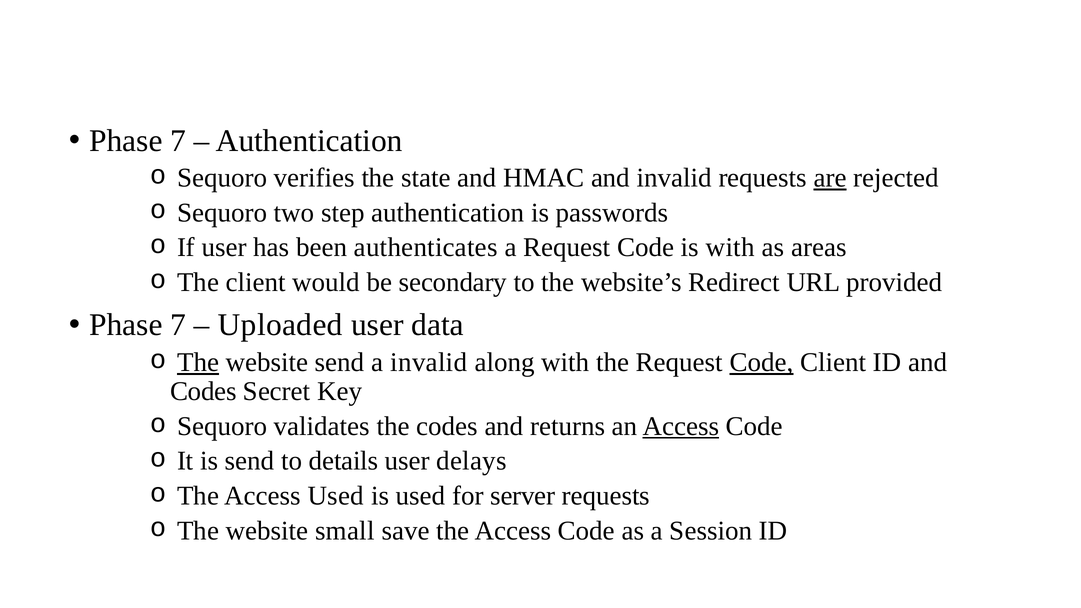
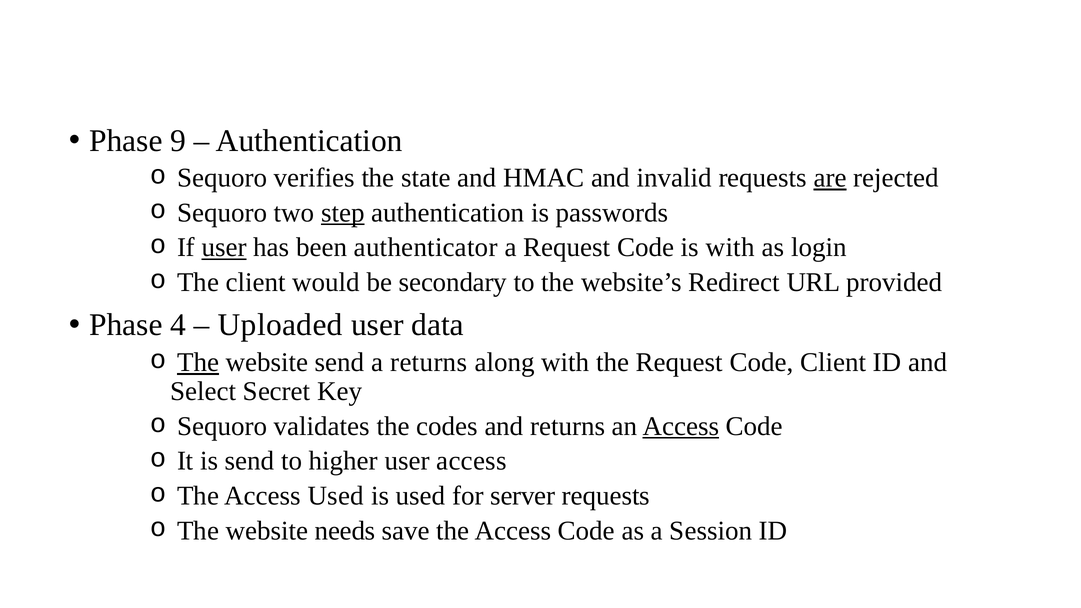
7 at (178, 141): 7 -> 9
step underline: none -> present
user at (224, 248) underline: none -> present
authenticates: authenticates -> authenticator
areas: areas -> login
7 at (178, 325): 7 -> 4
a invalid: invalid -> returns
Code at (761, 362) underline: present -> none
Codes at (203, 392): Codes -> Select
details: details -> higher
user delays: delays -> access
small: small -> needs
